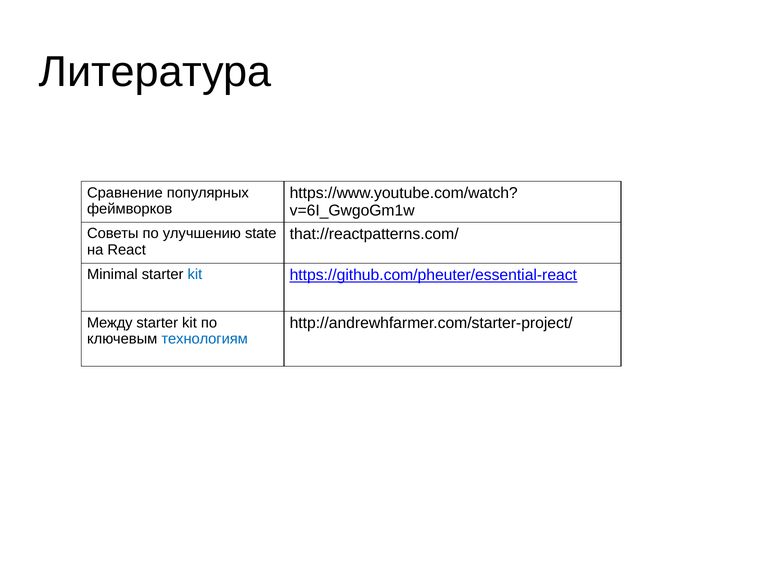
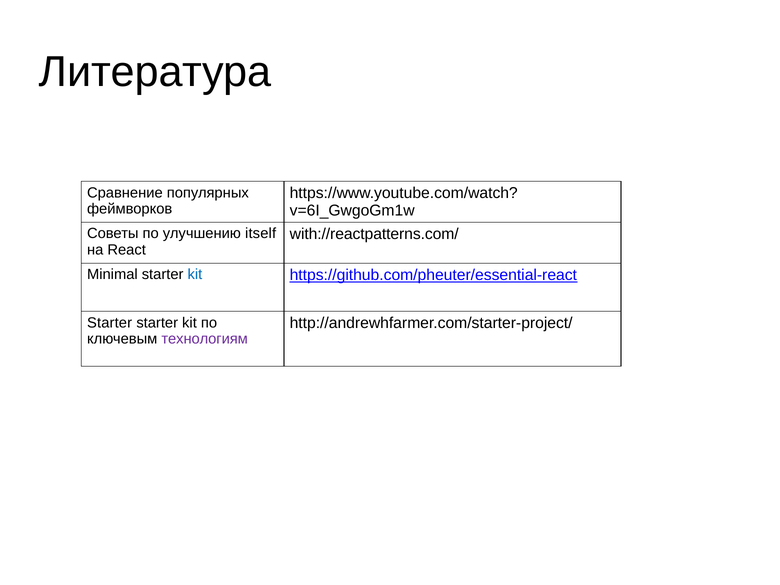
state: state -> itself
that://reactpatterns.com/: that://reactpatterns.com/ -> with://reactpatterns.com/
Между at (110, 323): Между -> Starter
технологиям colour: blue -> purple
